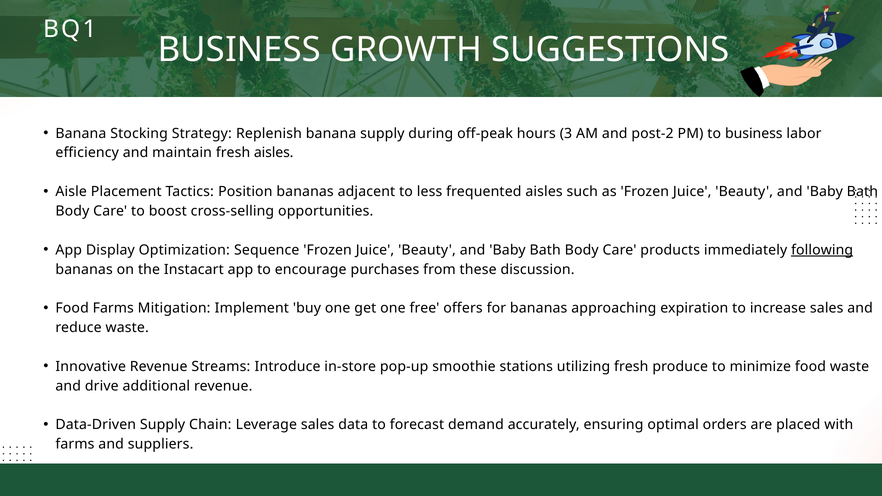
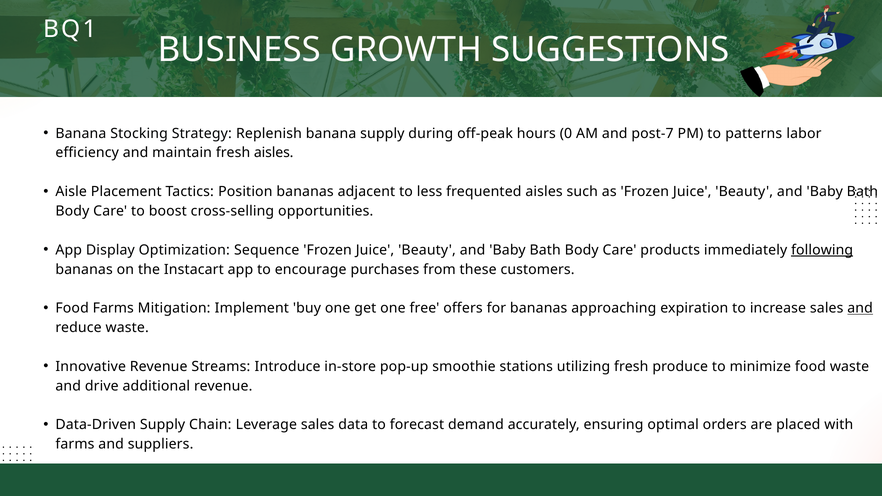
3: 3 -> 0
post-2: post-2 -> post-7
to business: business -> patterns
discussion: discussion -> customers
and at (860, 308) underline: none -> present
